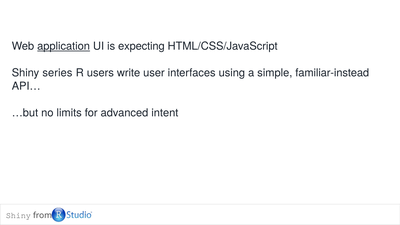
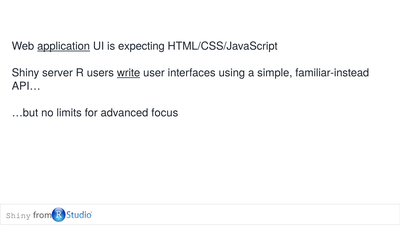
series: series -> server
write underline: none -> present
intent: intent -> focus
